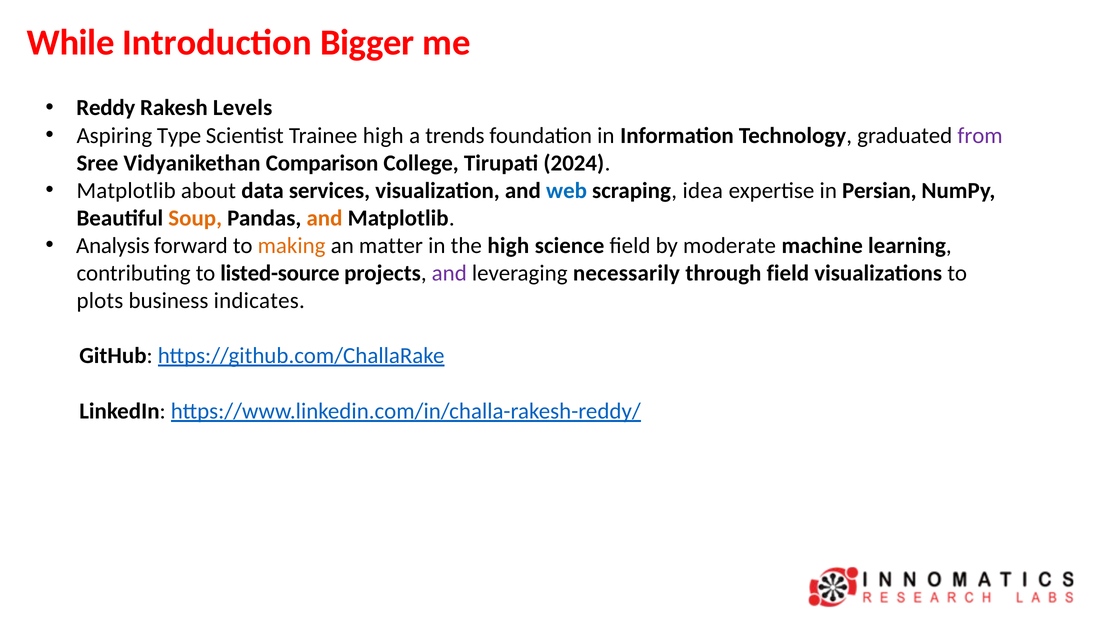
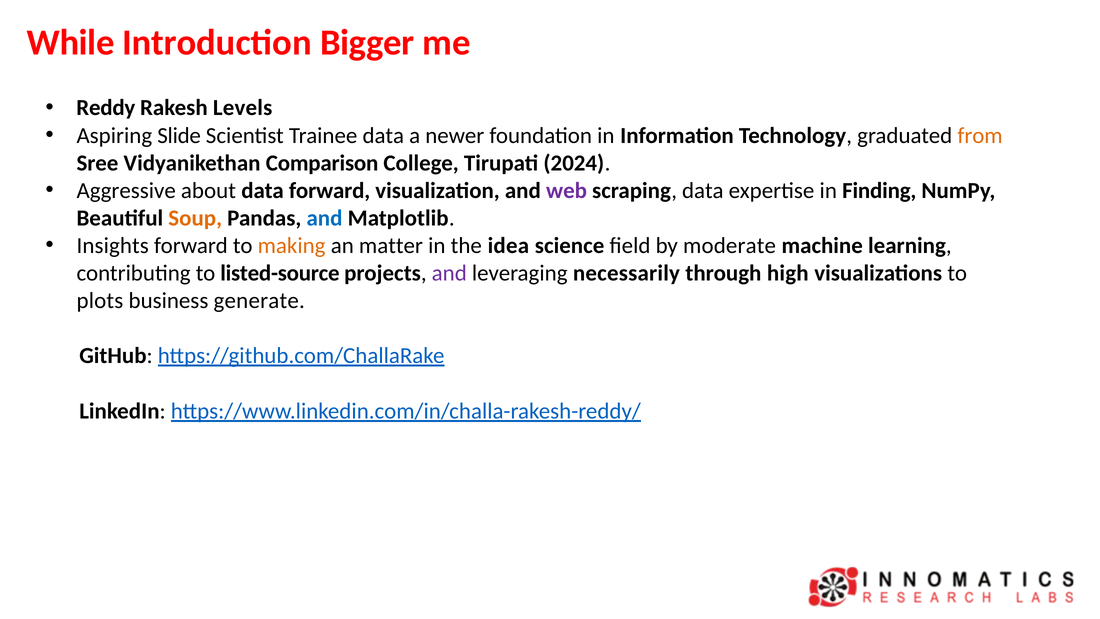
Type: Type -> Slide
Trainee high: high -> data
trends: trends -> newer
from colour: purple -> orange
Matplotlib at (126, 190): Matplotlib -> Aggressive
data services: services -> forward
web colour: blue -> purple
scraping idea: idea -> data
Persian: Persian -> Finding
and at (324, 218) colour: orange -> blue
Analysis: Analysis -> Insights
the high: high -> idea
through field: field -> high
indicates: indicates -> generate
